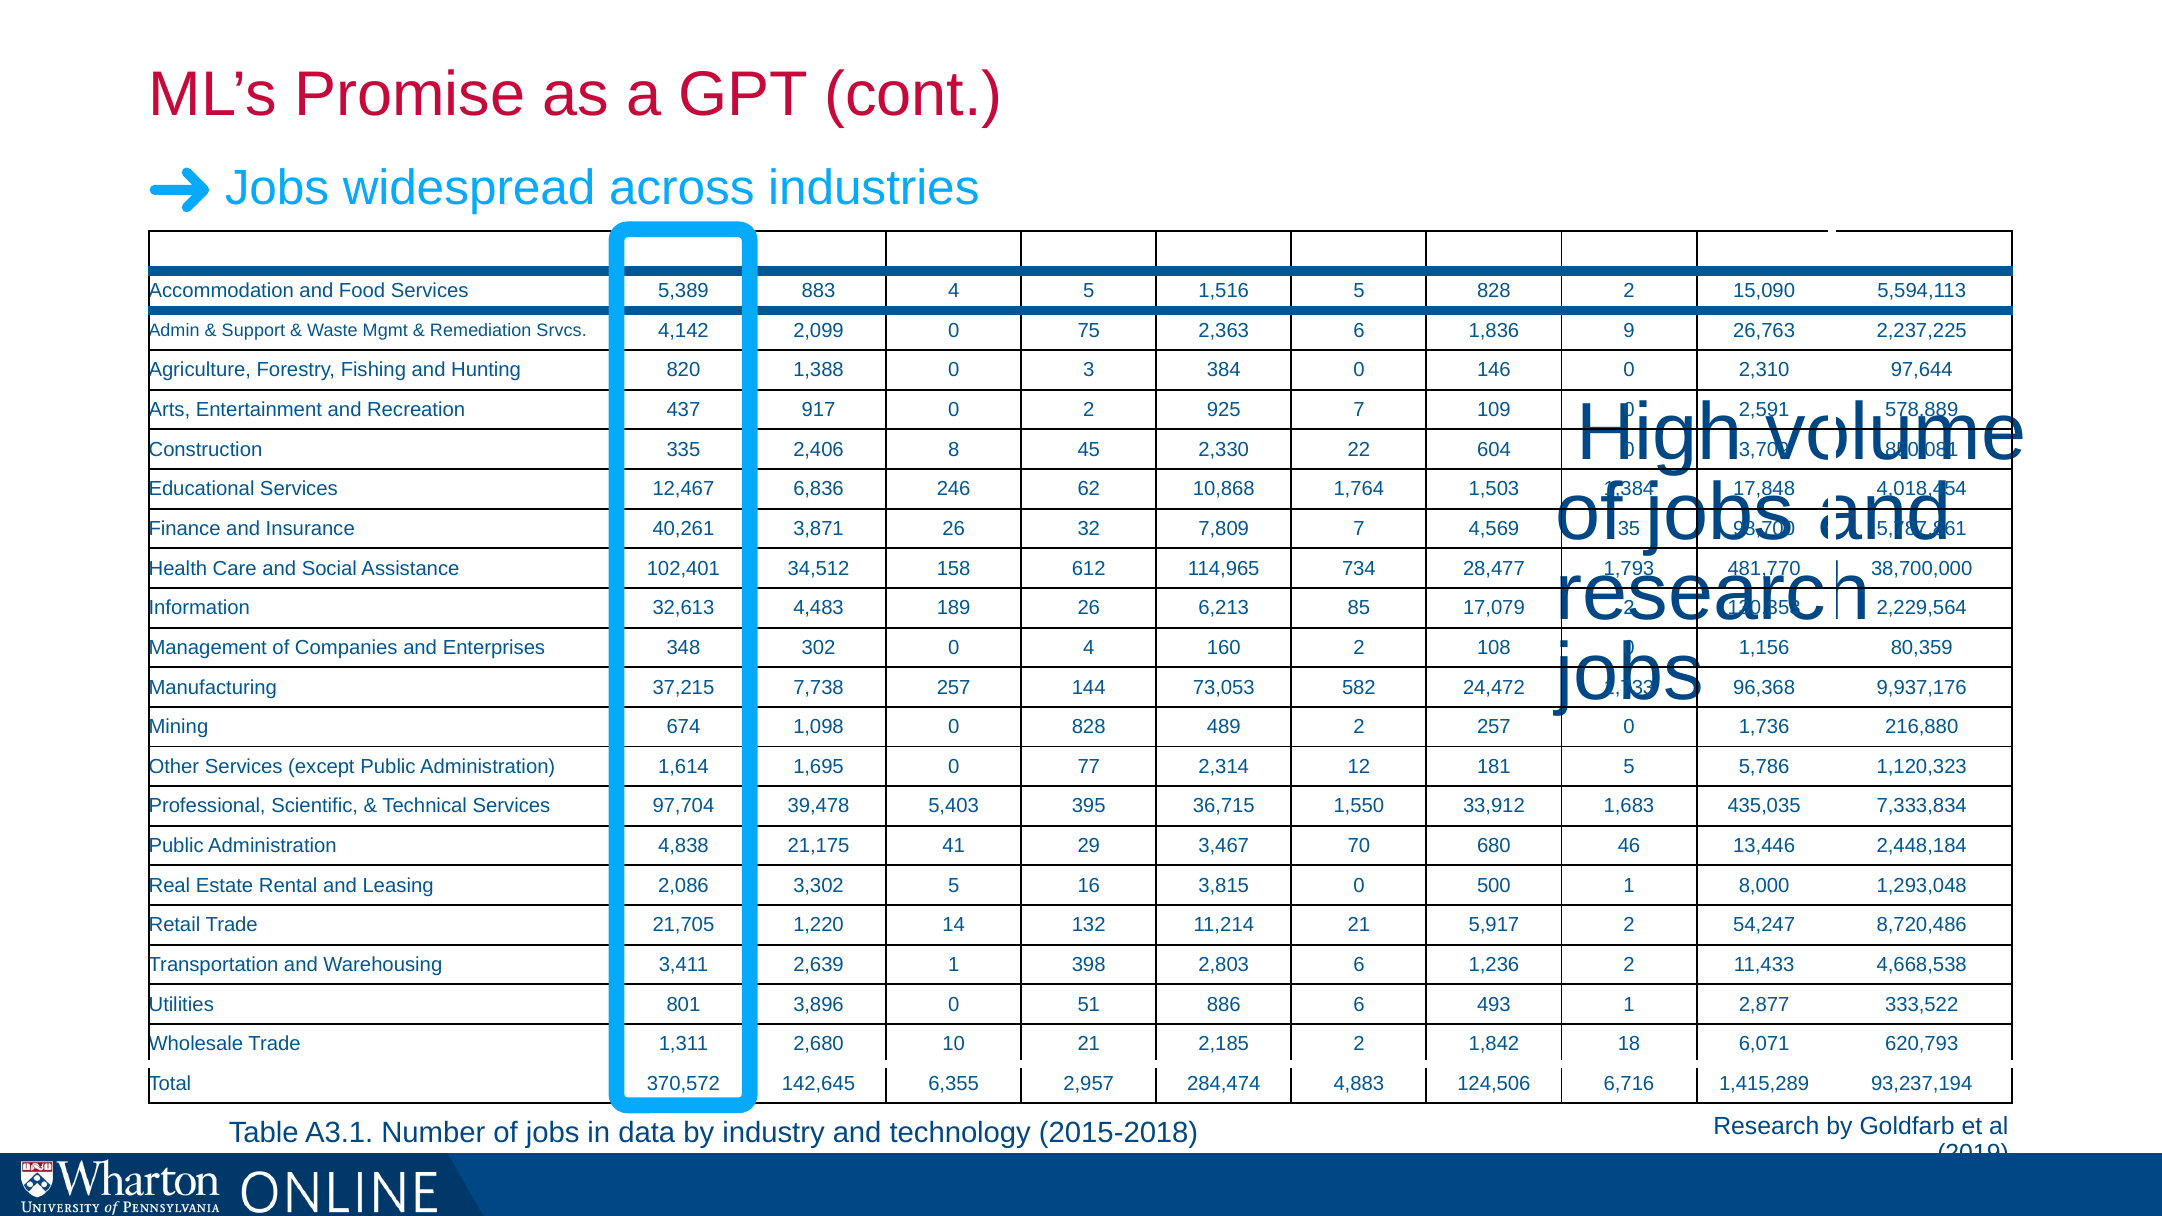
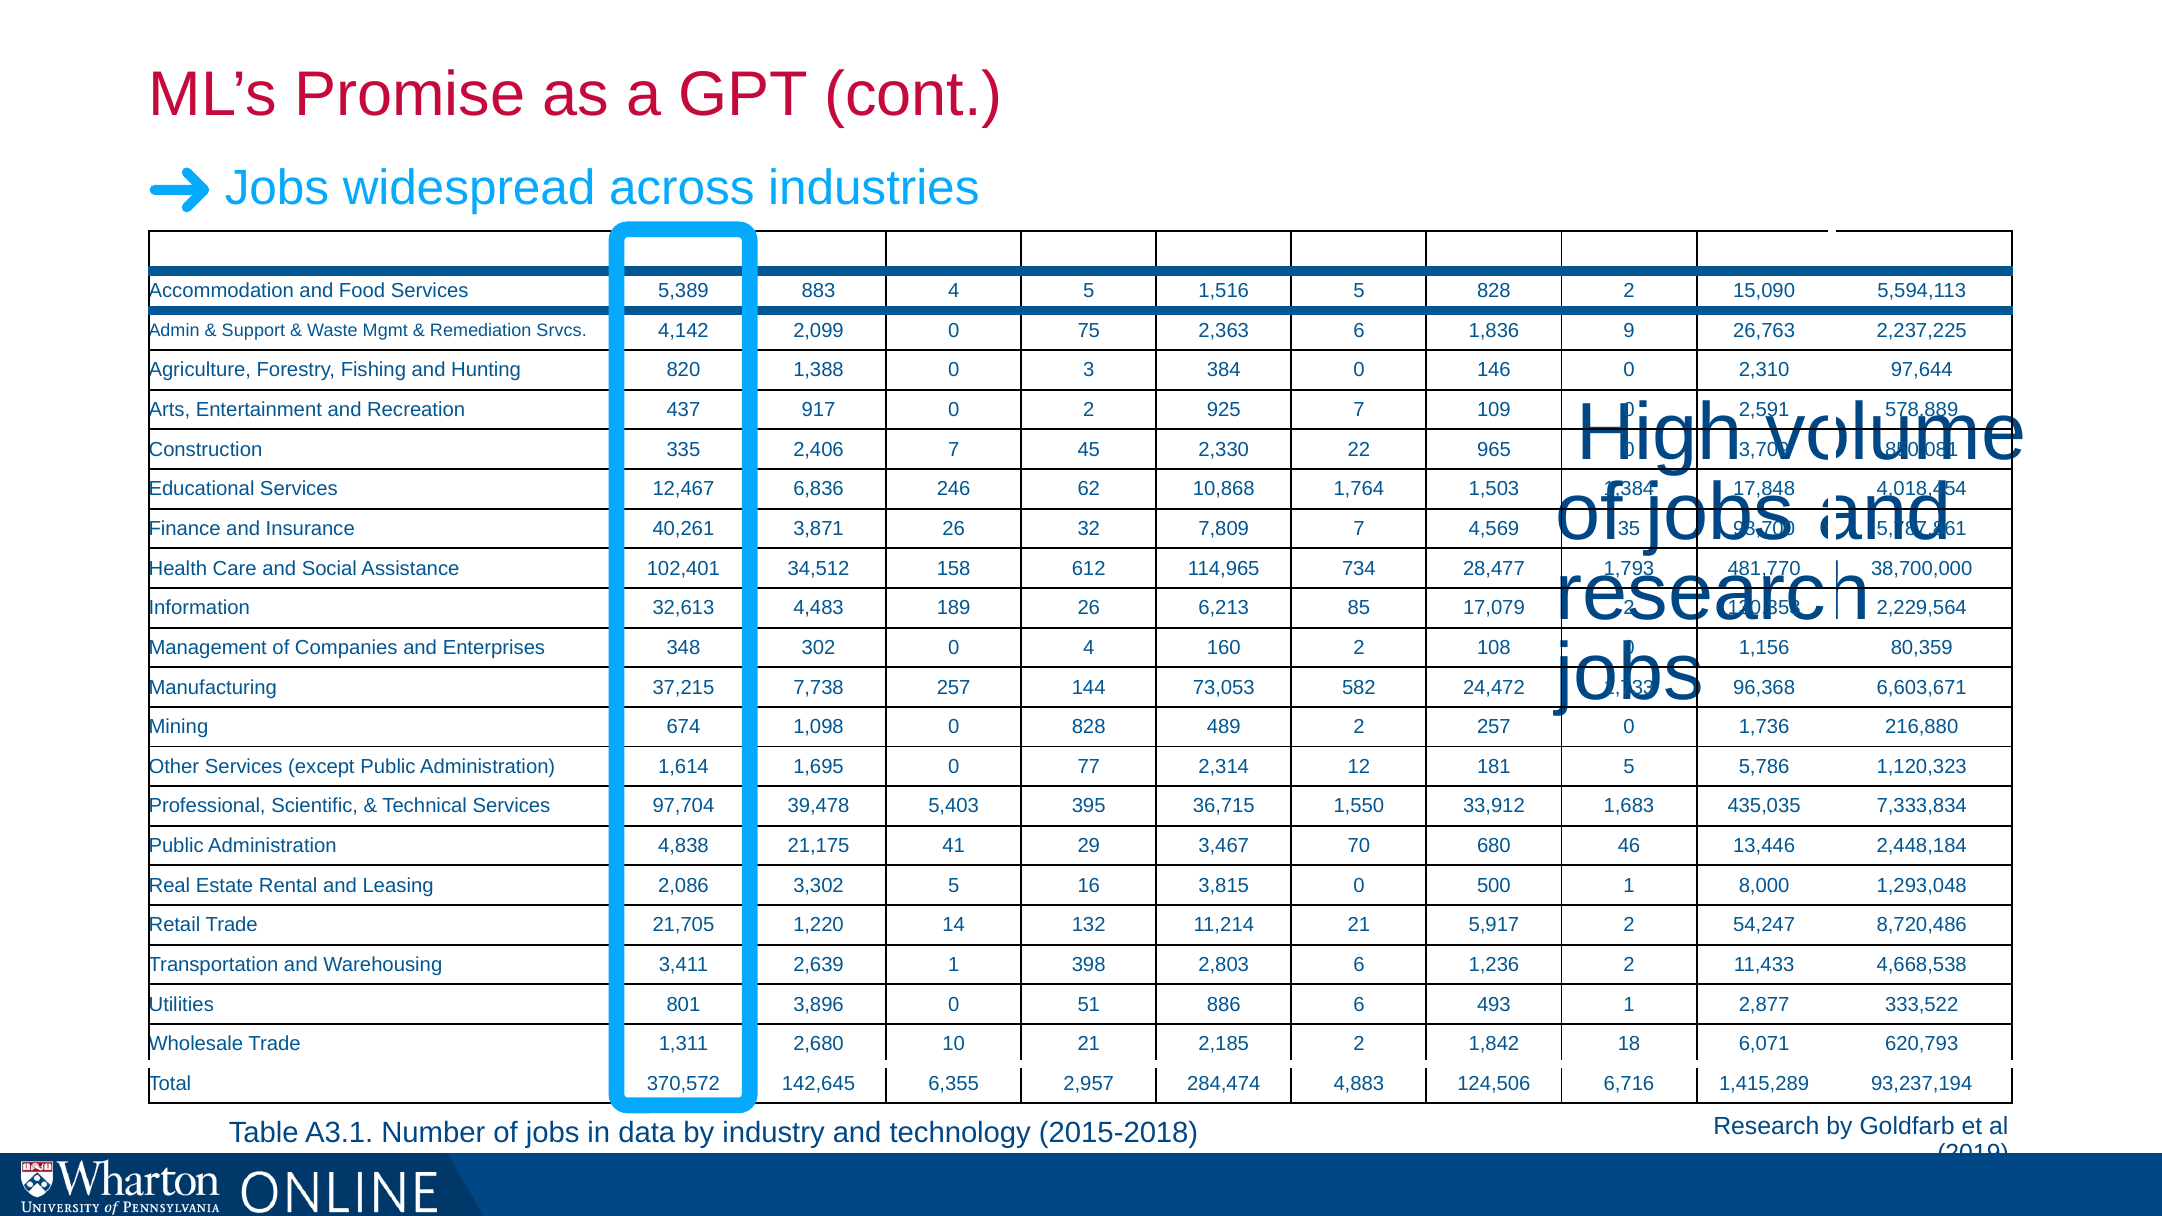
2,406 8: 8 -> 7
604: 604 -> 965
9,937,176: 9,937,176 -> 6,603,671
